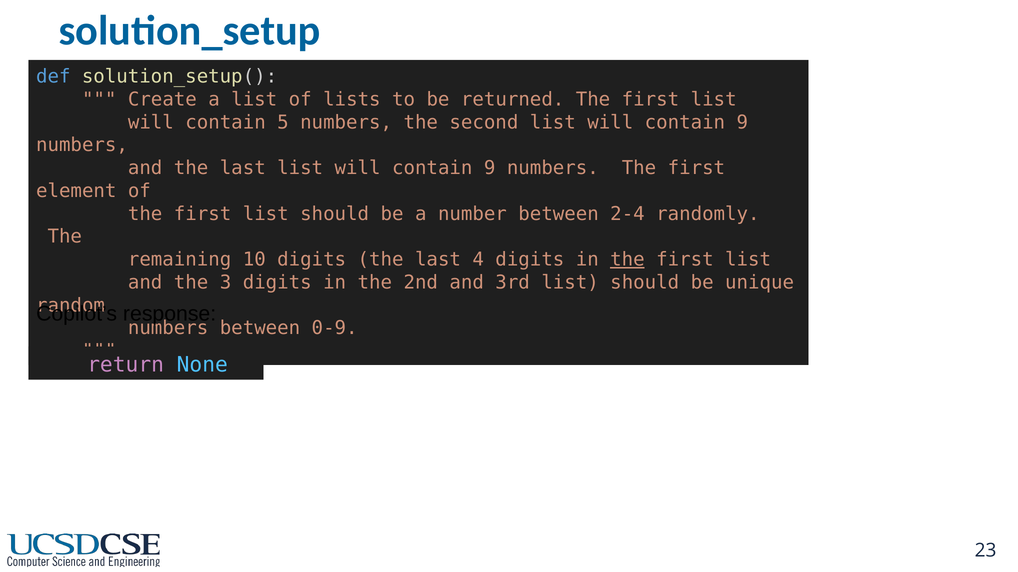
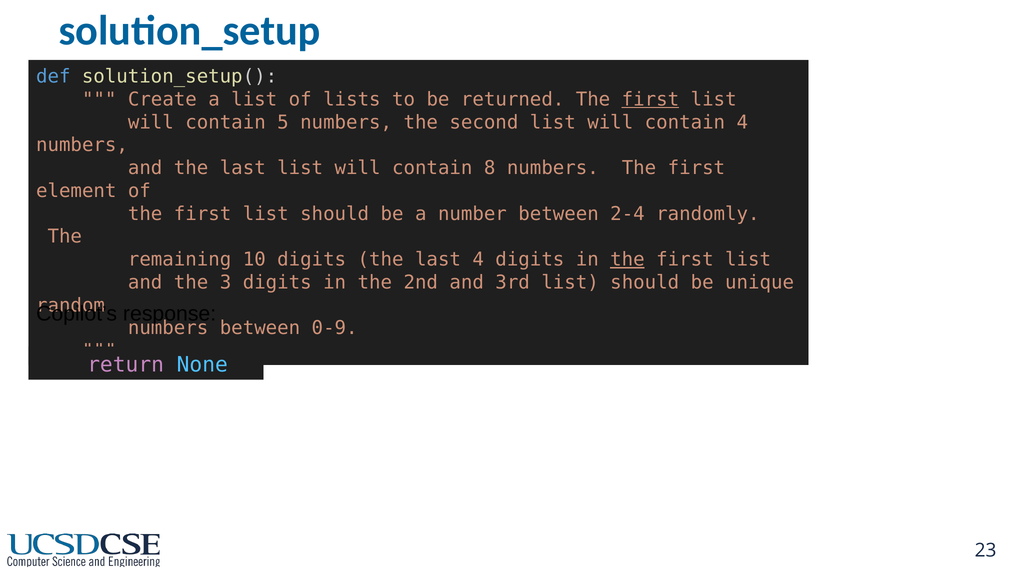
first at (650, 99) underline: none -> present
9 at (742, 122): 9 -> 4
9 at (490, 168): 9 -> 8
